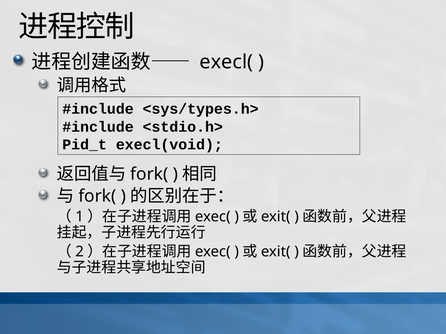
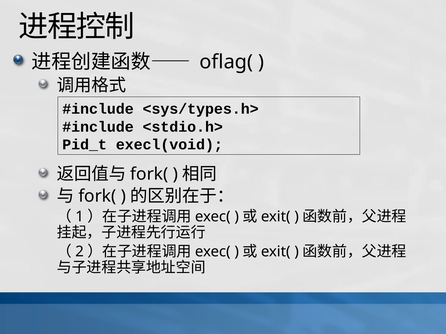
execl(: execl( -> oflag(
